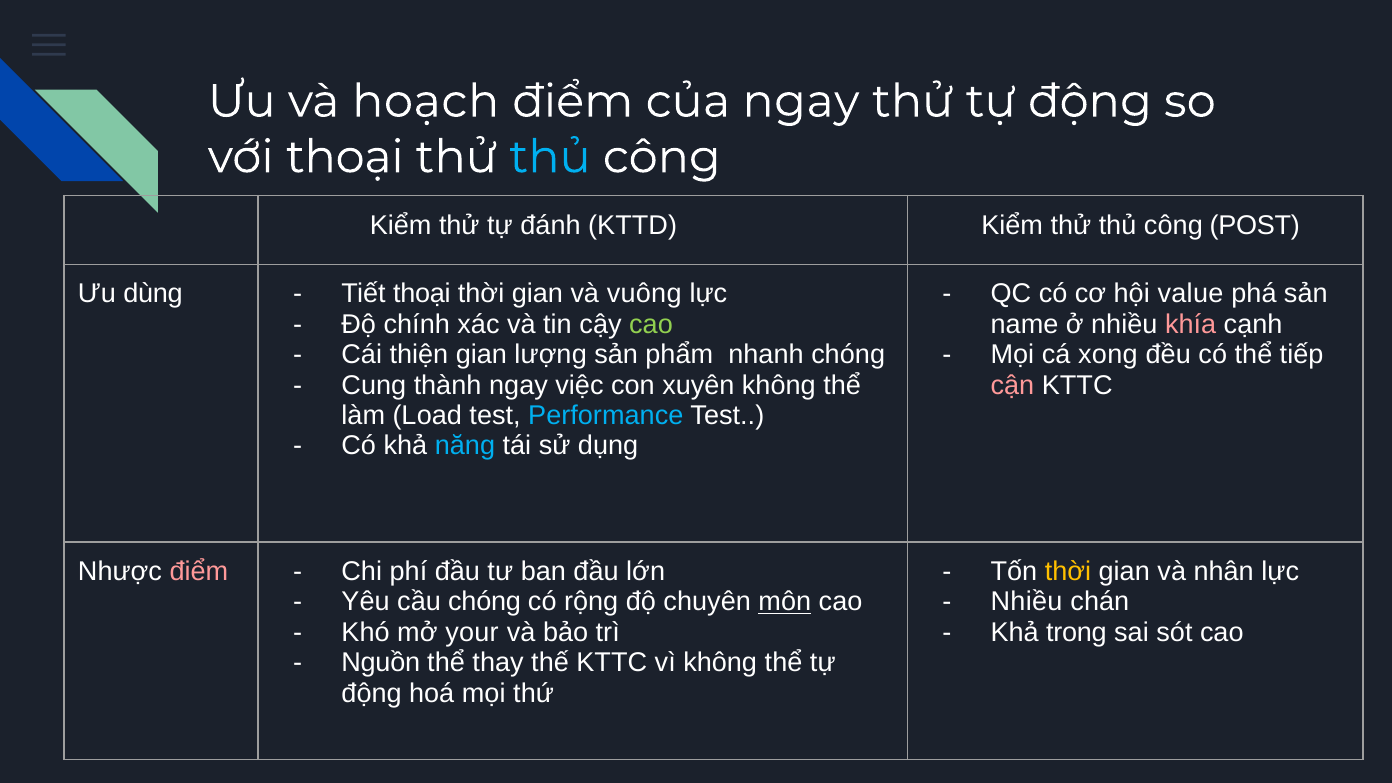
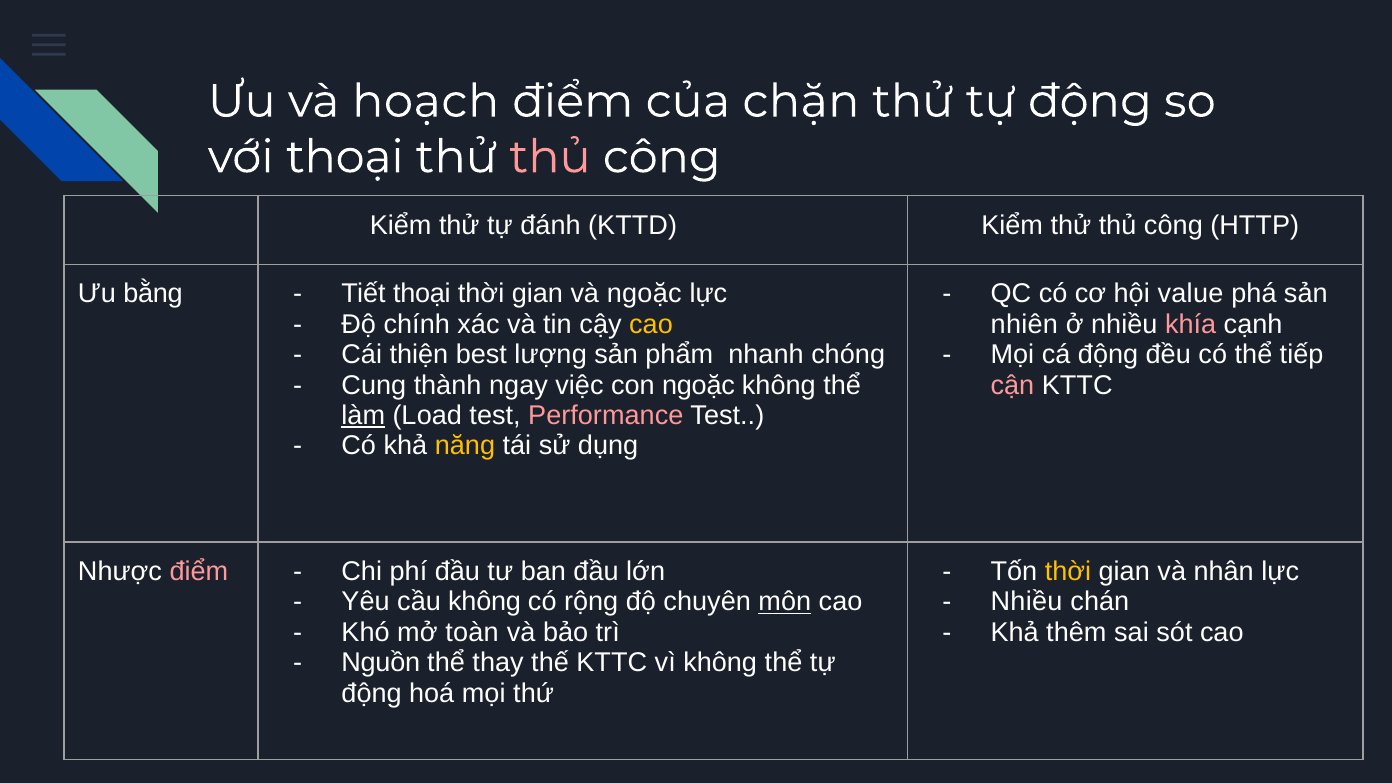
của ngay: ngay -> chặn
thủ at (550, 157) colour: light blue -> pink
POST: POST -> HTTP
dùng: dùng -> bằng
và vuông: vuông -> ngoặc
cao at (651, 324) colour: light green -> yellow
name: name -> nhiên
thiện gian: gian -> best
cá xong: xong -> động
con xuyên: xuyên -> ngoặc
làm underline: none -> present
Performance colour: light blue -> pink
năng colour: light blue -> yellow
cầu chóng: chóng -> không
your: your -> toàn
trong: trong -> thêm
